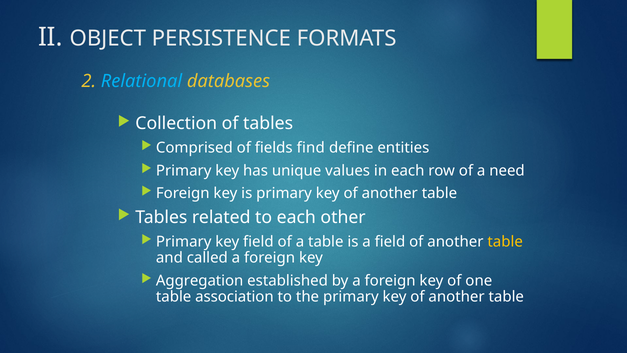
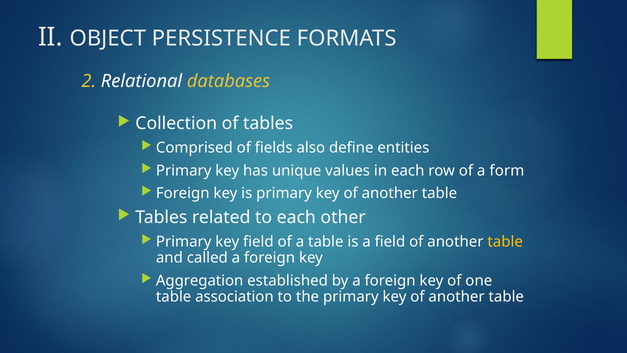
Relational colour: light blue -> white
find: find -> also
need: need -> form
